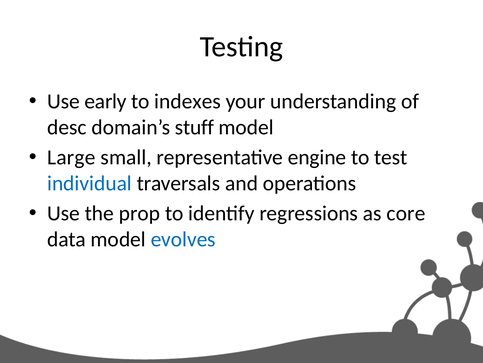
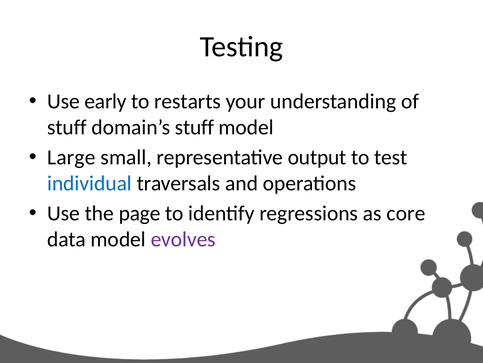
indexes: indexes -> restarts
desc at (67, 127): desc -> stuff
engine: engine -> output
prop: prop -> page
evolves colour: blue -> purple
